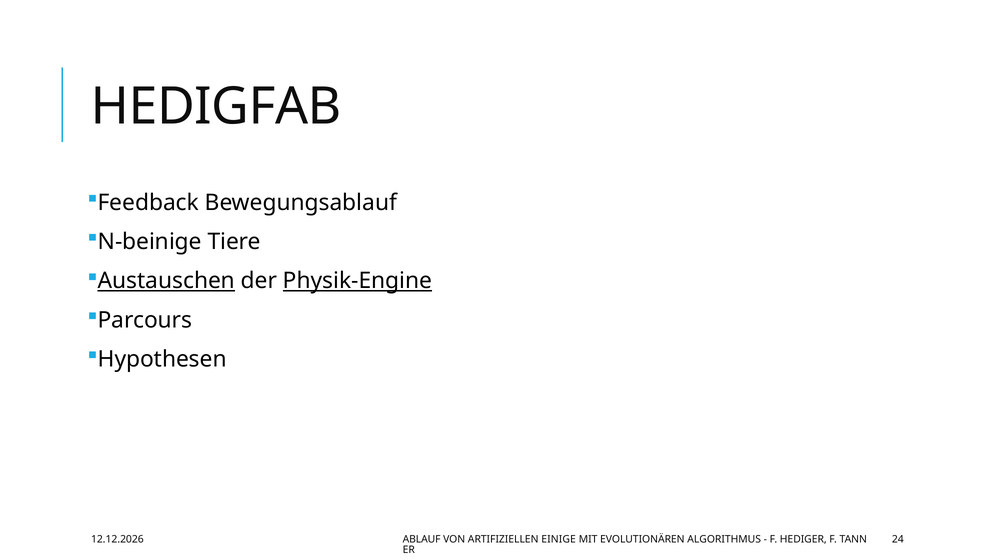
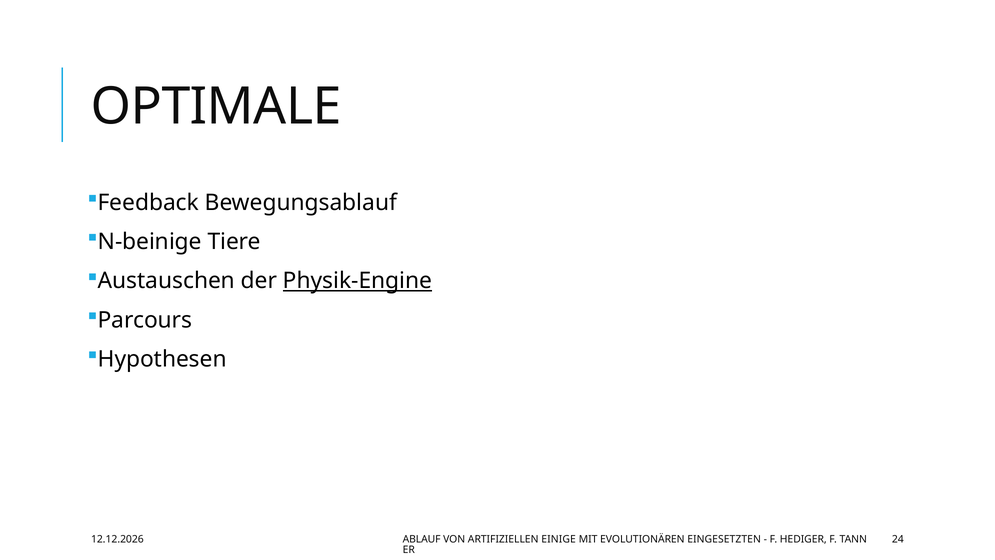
HEDIGFAB: HEDIGFAB -> OPTIMALE
Austauschen underline: present -> none
ALGORITHMUS: ALGORITHMUS -> EINGESETZTEN
